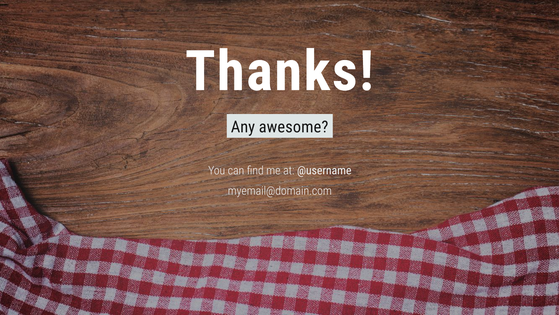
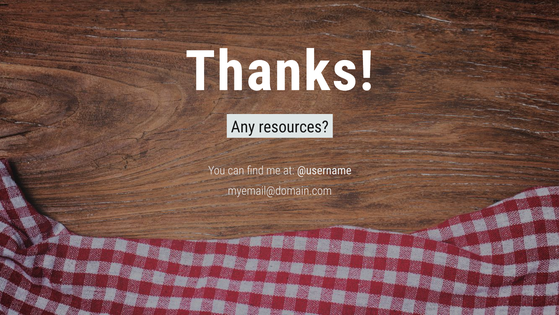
awesome: awesome -> resources
